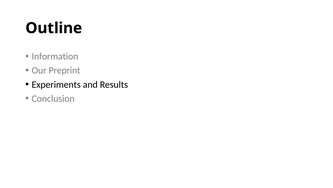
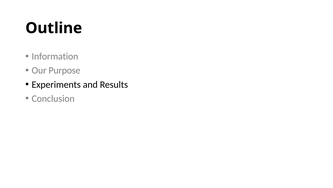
Preprint: Preprint -> Purpose
